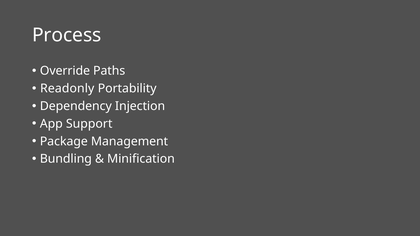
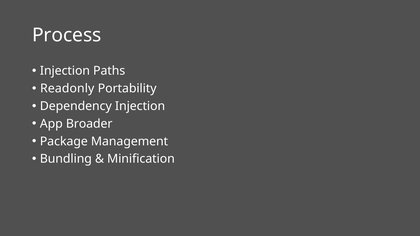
Override at (65, 71): Override -> Injection
Support: Support -> Broader
